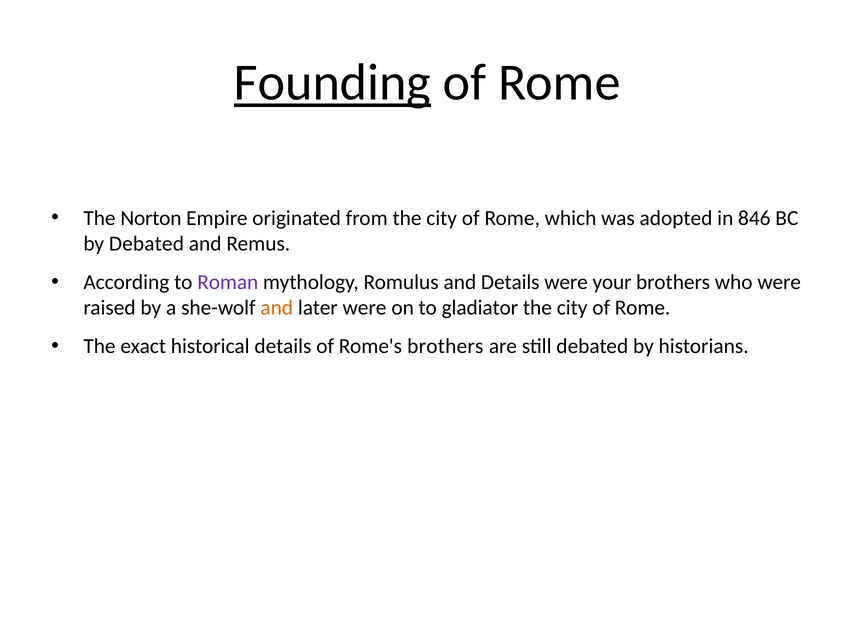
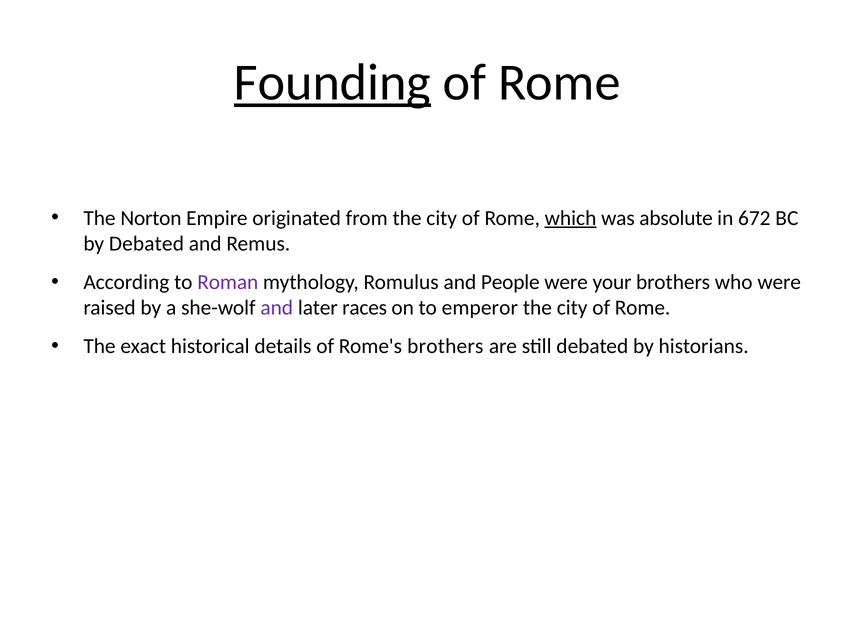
which underline: none -> present
adopted: adopted -> absolute
846: 846 -> 672
and Details: Details -> People
and at (277, 308) colour: orange -> purple
later were: were -> races
gladiator: gladiator -> emperor
